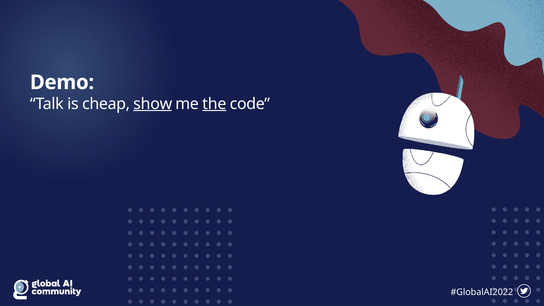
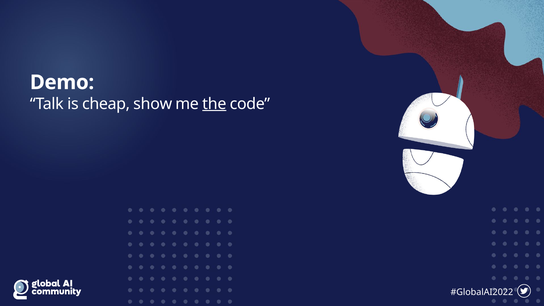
show underline: present -> none
